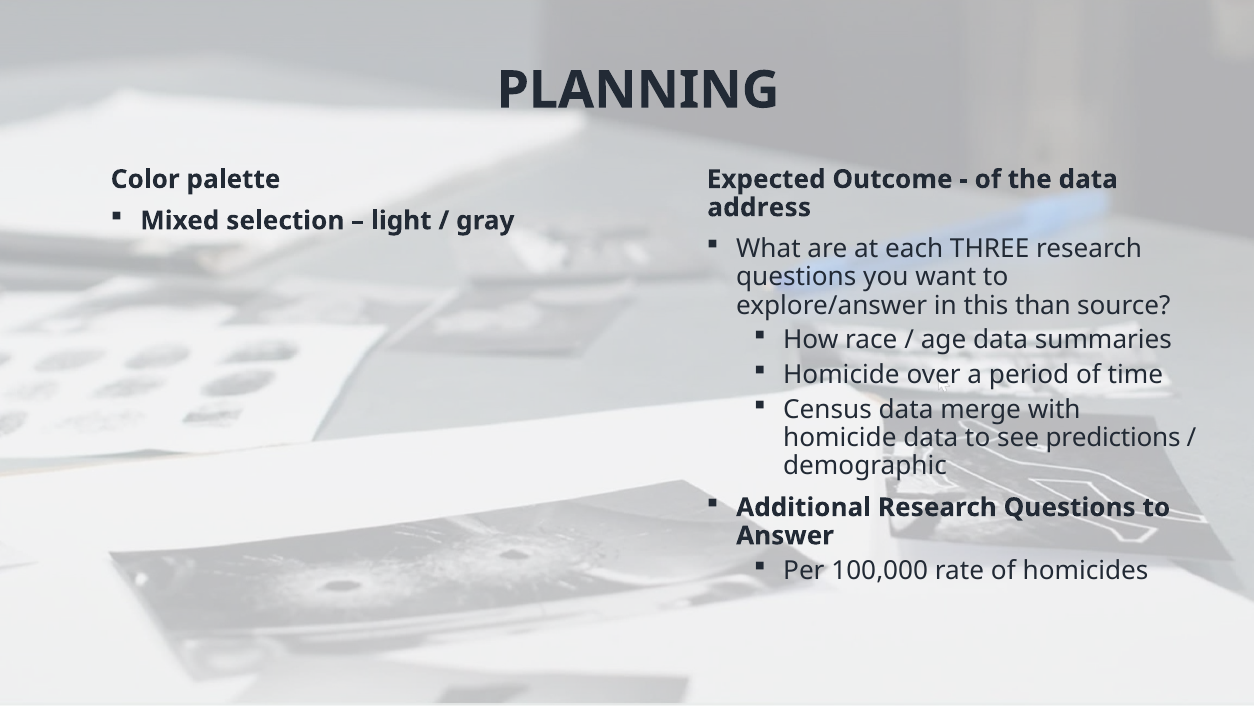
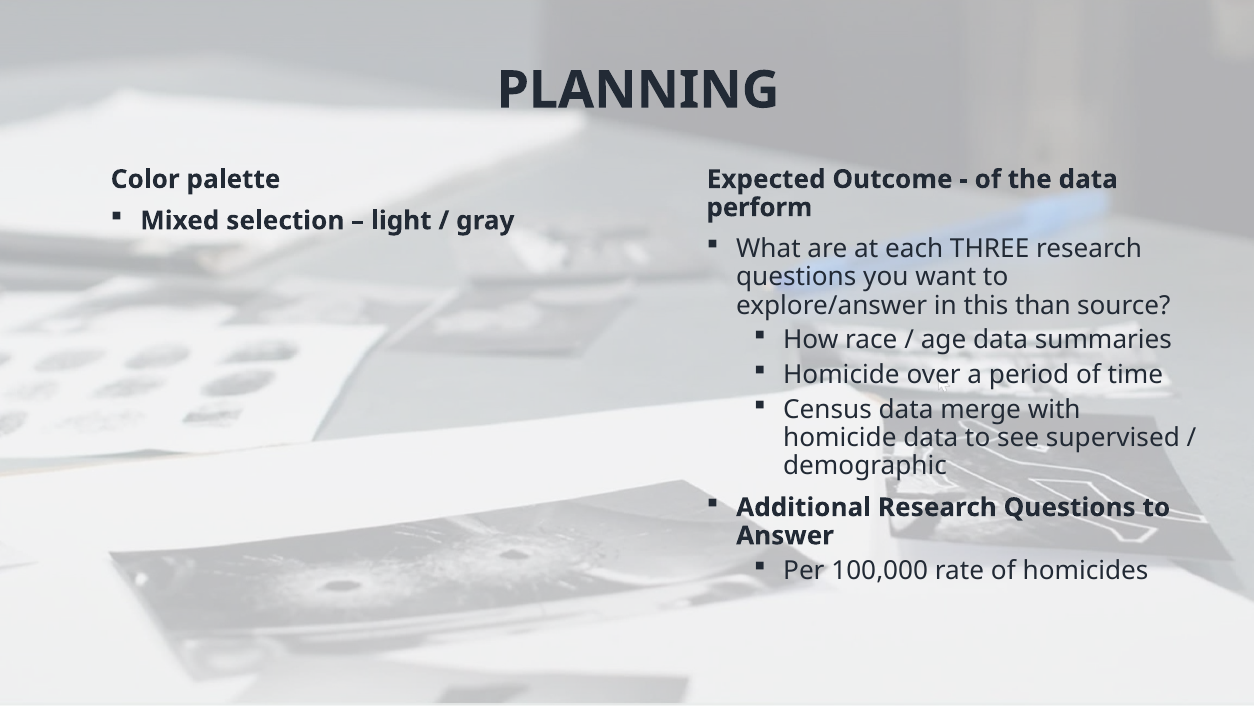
address: address -> perform
predictions: predictions -> supervised
